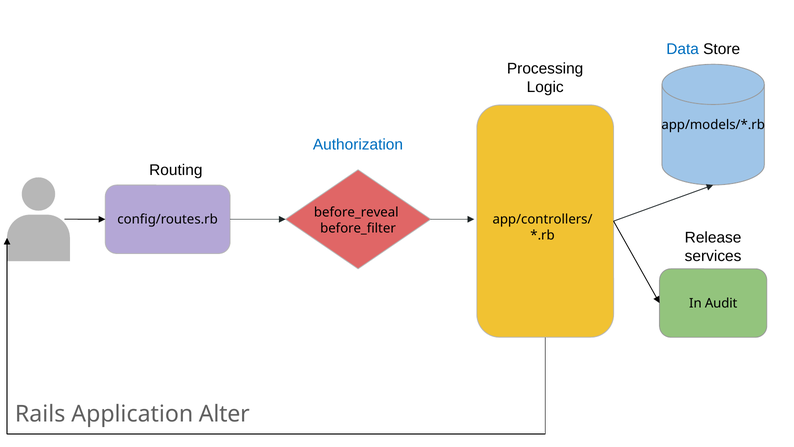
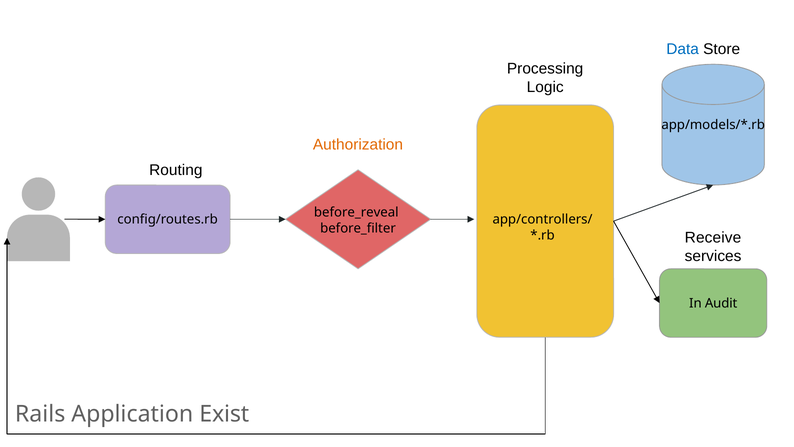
Authorization colour: blue -> orange
Release: Release -> Receive
Alter: Alter -> Exist
